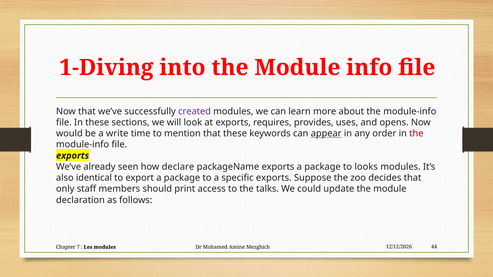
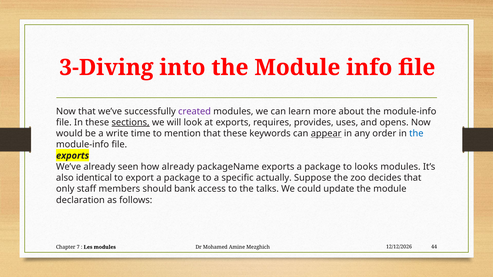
1-Diving: 1-Diving -> 3-Diving
sections underline: none -> present
the at (416, 134) colour: red -> blue
how declare: declare -> already
specific exports: exports -> actually
print: print -> bank
